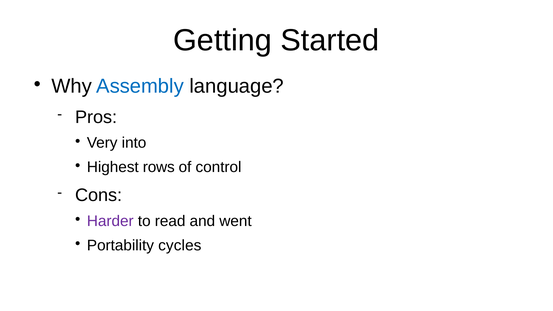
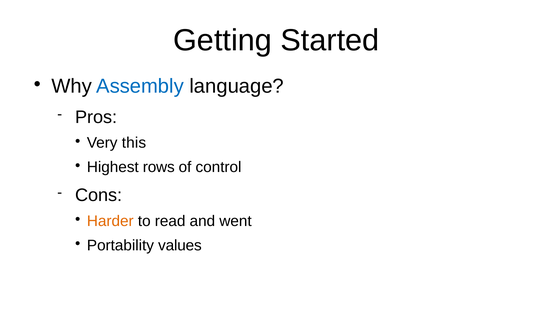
into: into -> this
Harder colour: purple -> orange
cycles: cycles -> values
